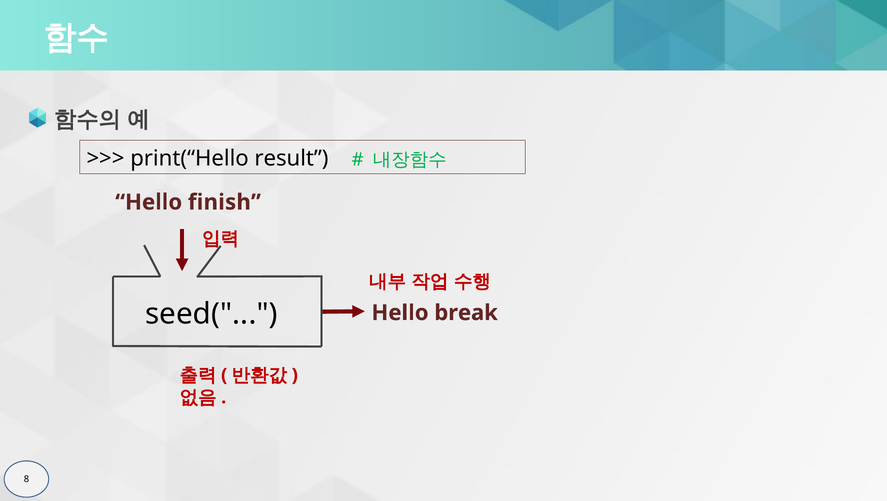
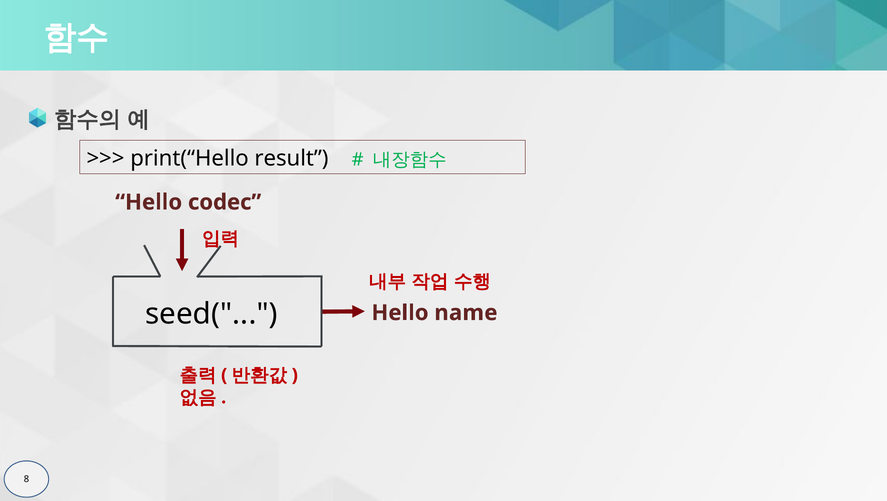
finish: finish -> codec
break: break -> name
